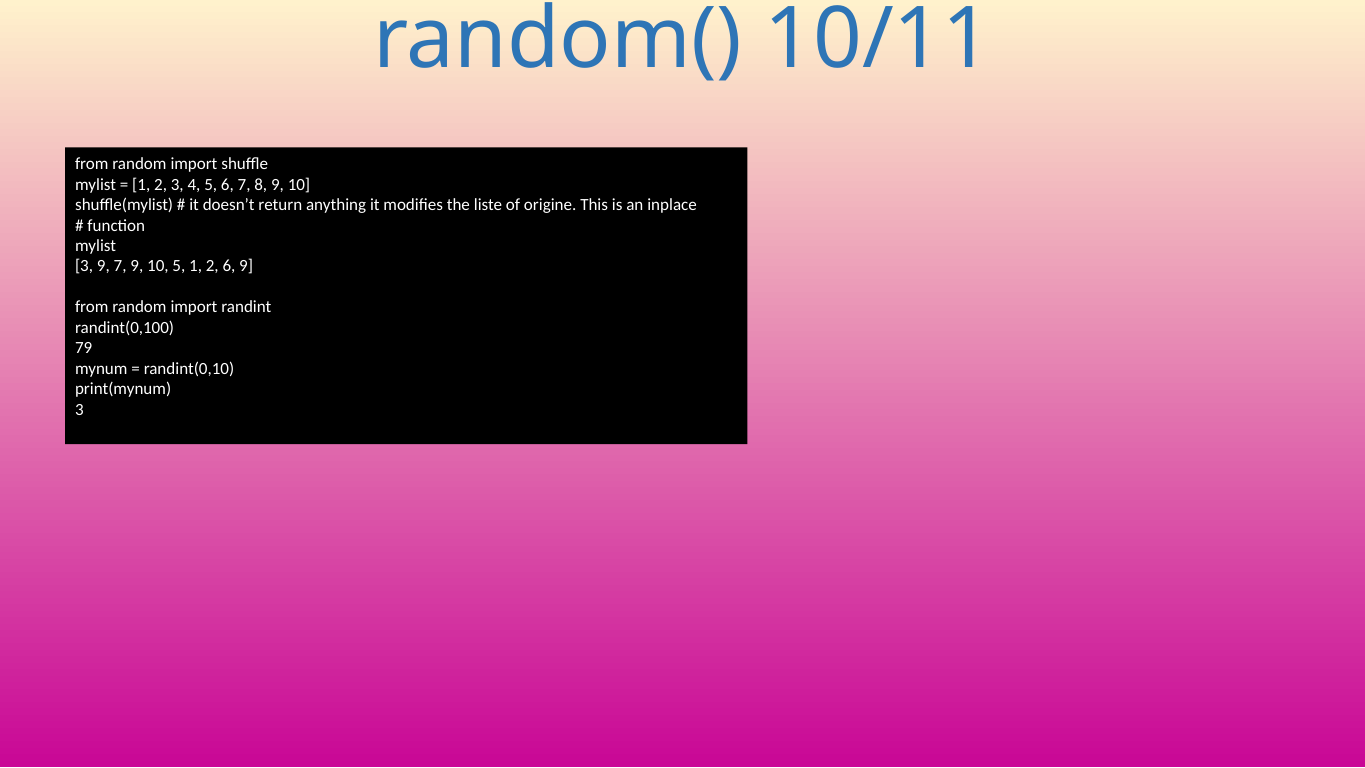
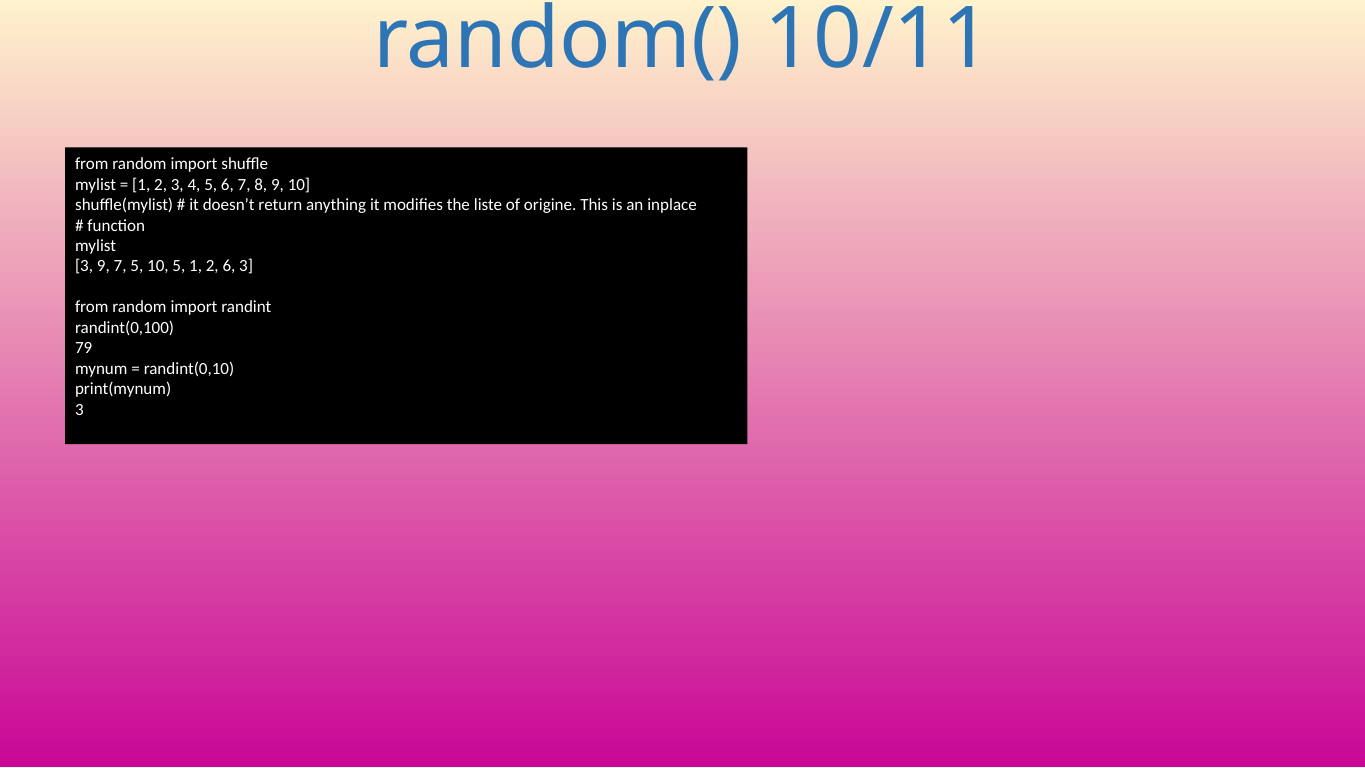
7 9: 9 -> 5
6 9: 9 -> 3
